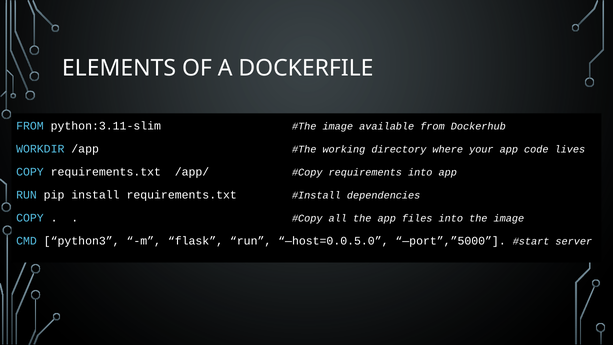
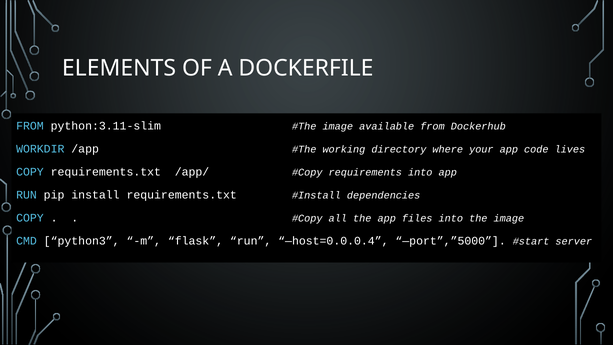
—host=0.0.5.0: —host=0.0.5.0 -> —host=0.0.0.4
